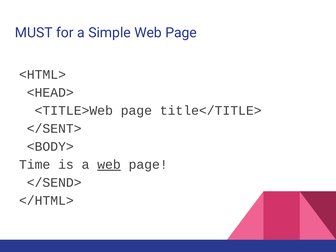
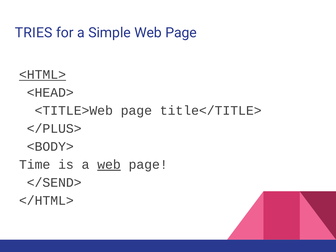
MUST: MUST -> TRIES
<HTML> underline: none -> present
</SENT>: </SENT> -> </PLUS>
